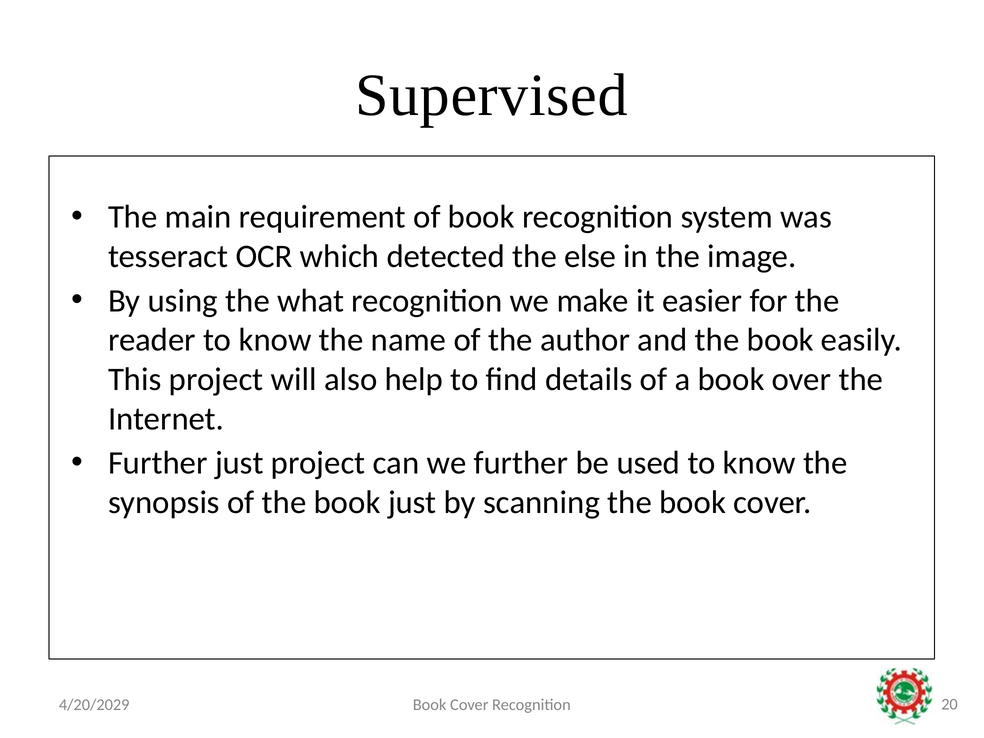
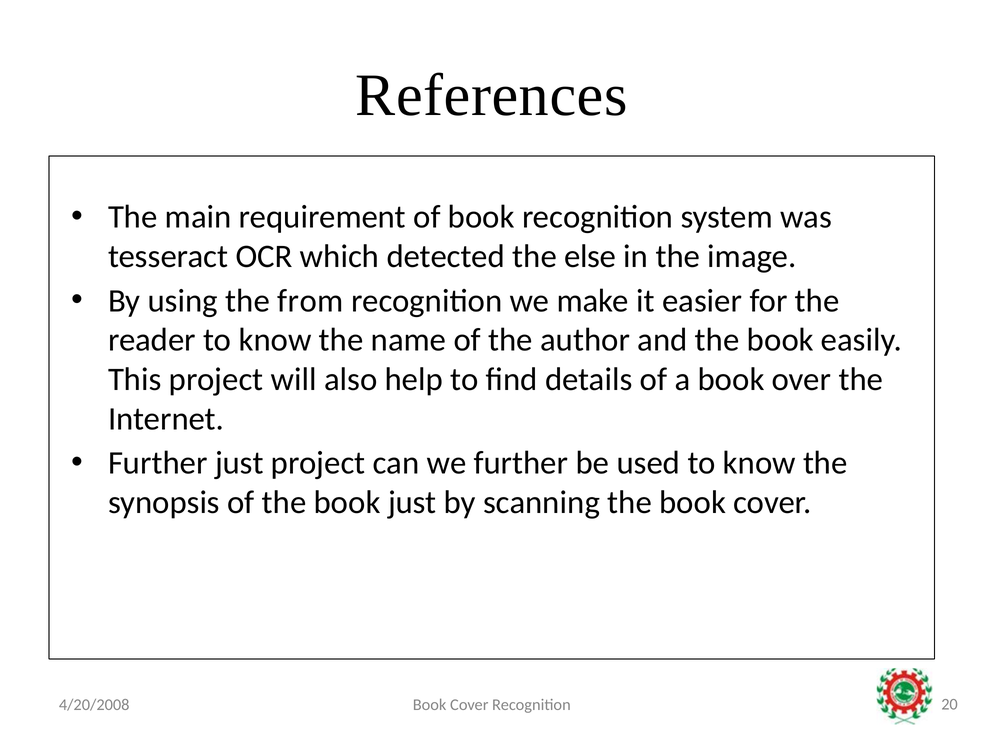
Supervised: Supervised -> References
what: what -> from
4/20/2029: 4/20/2029 -> 4/20/2008
